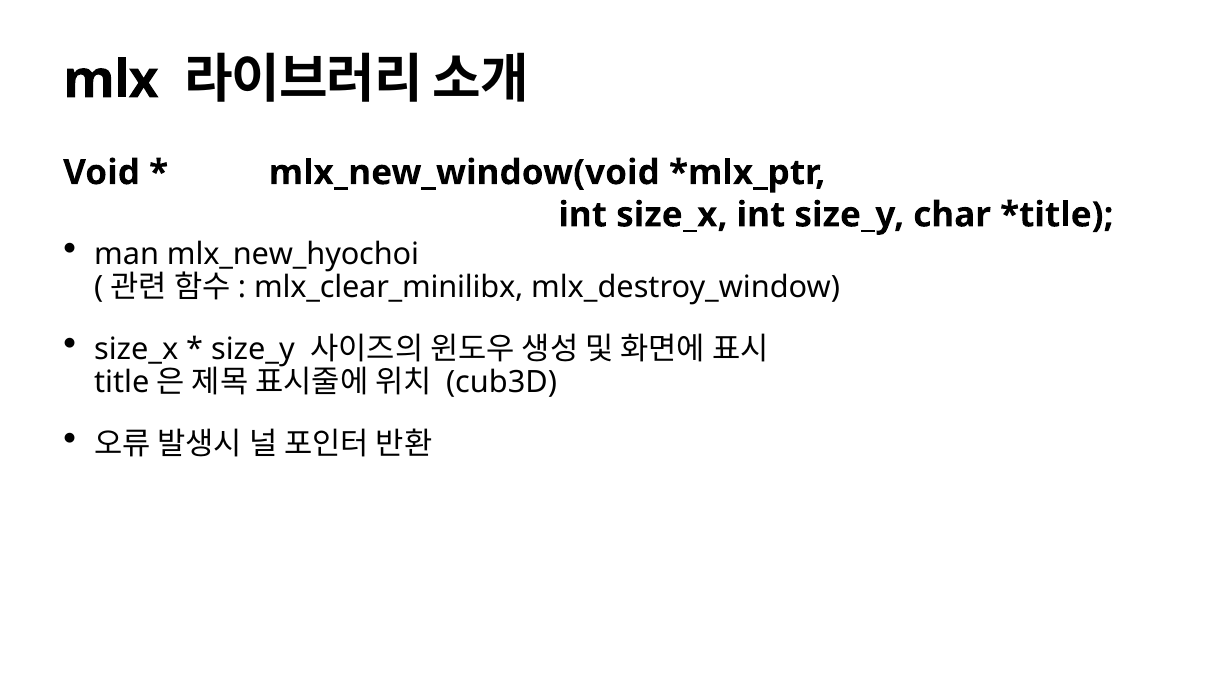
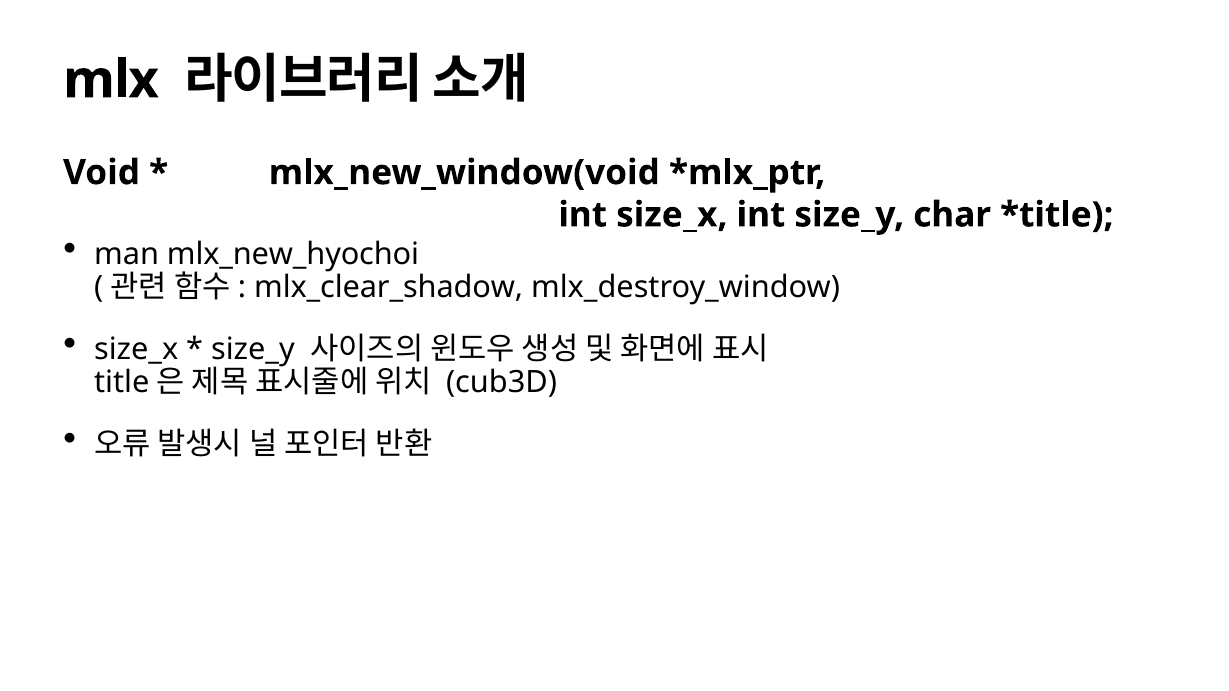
mlx_clear_minilibx: mlx_clear_minilibx -> mlx_clear_shadow
